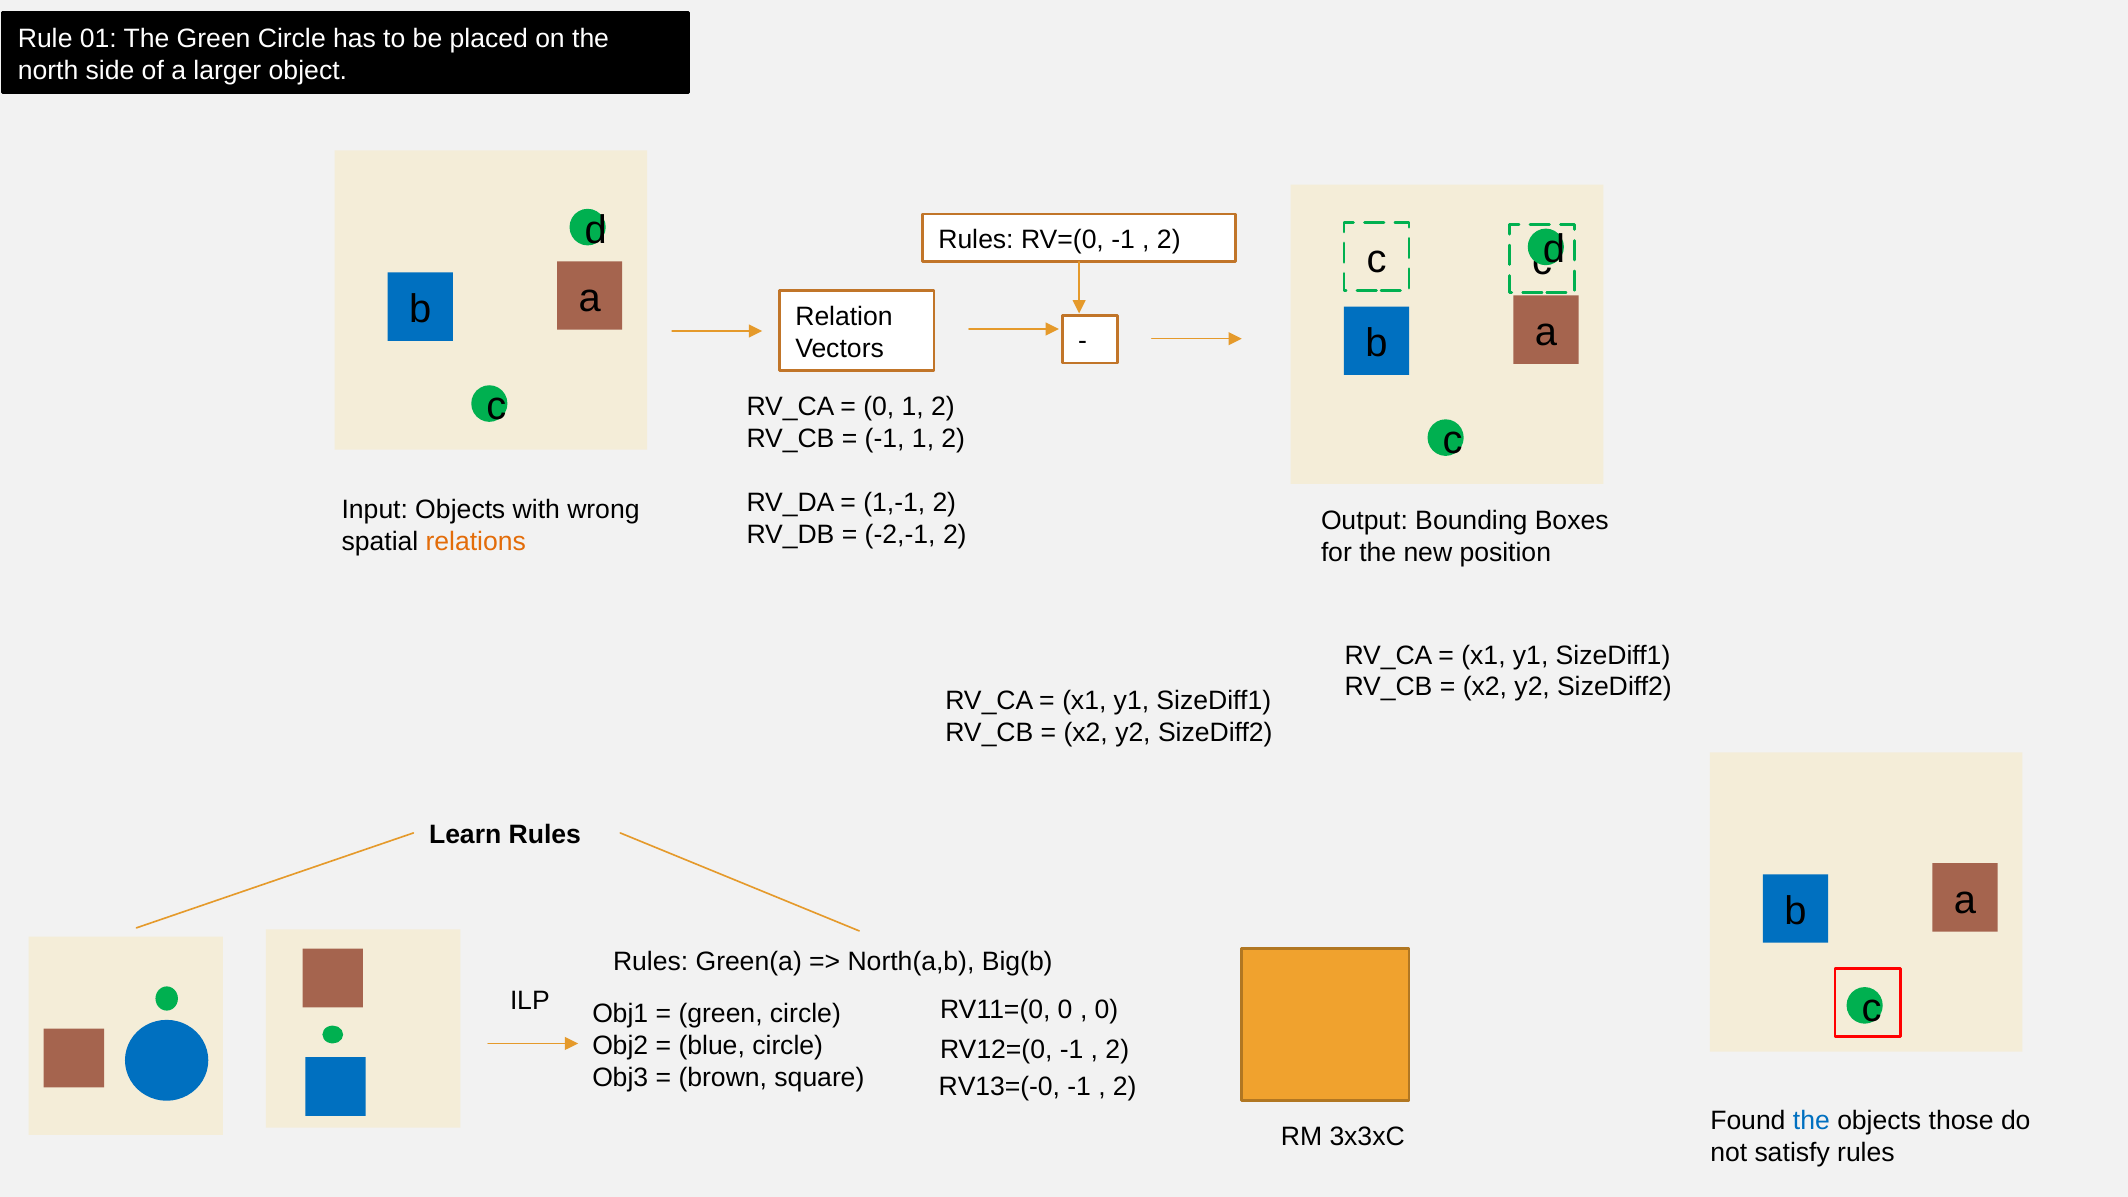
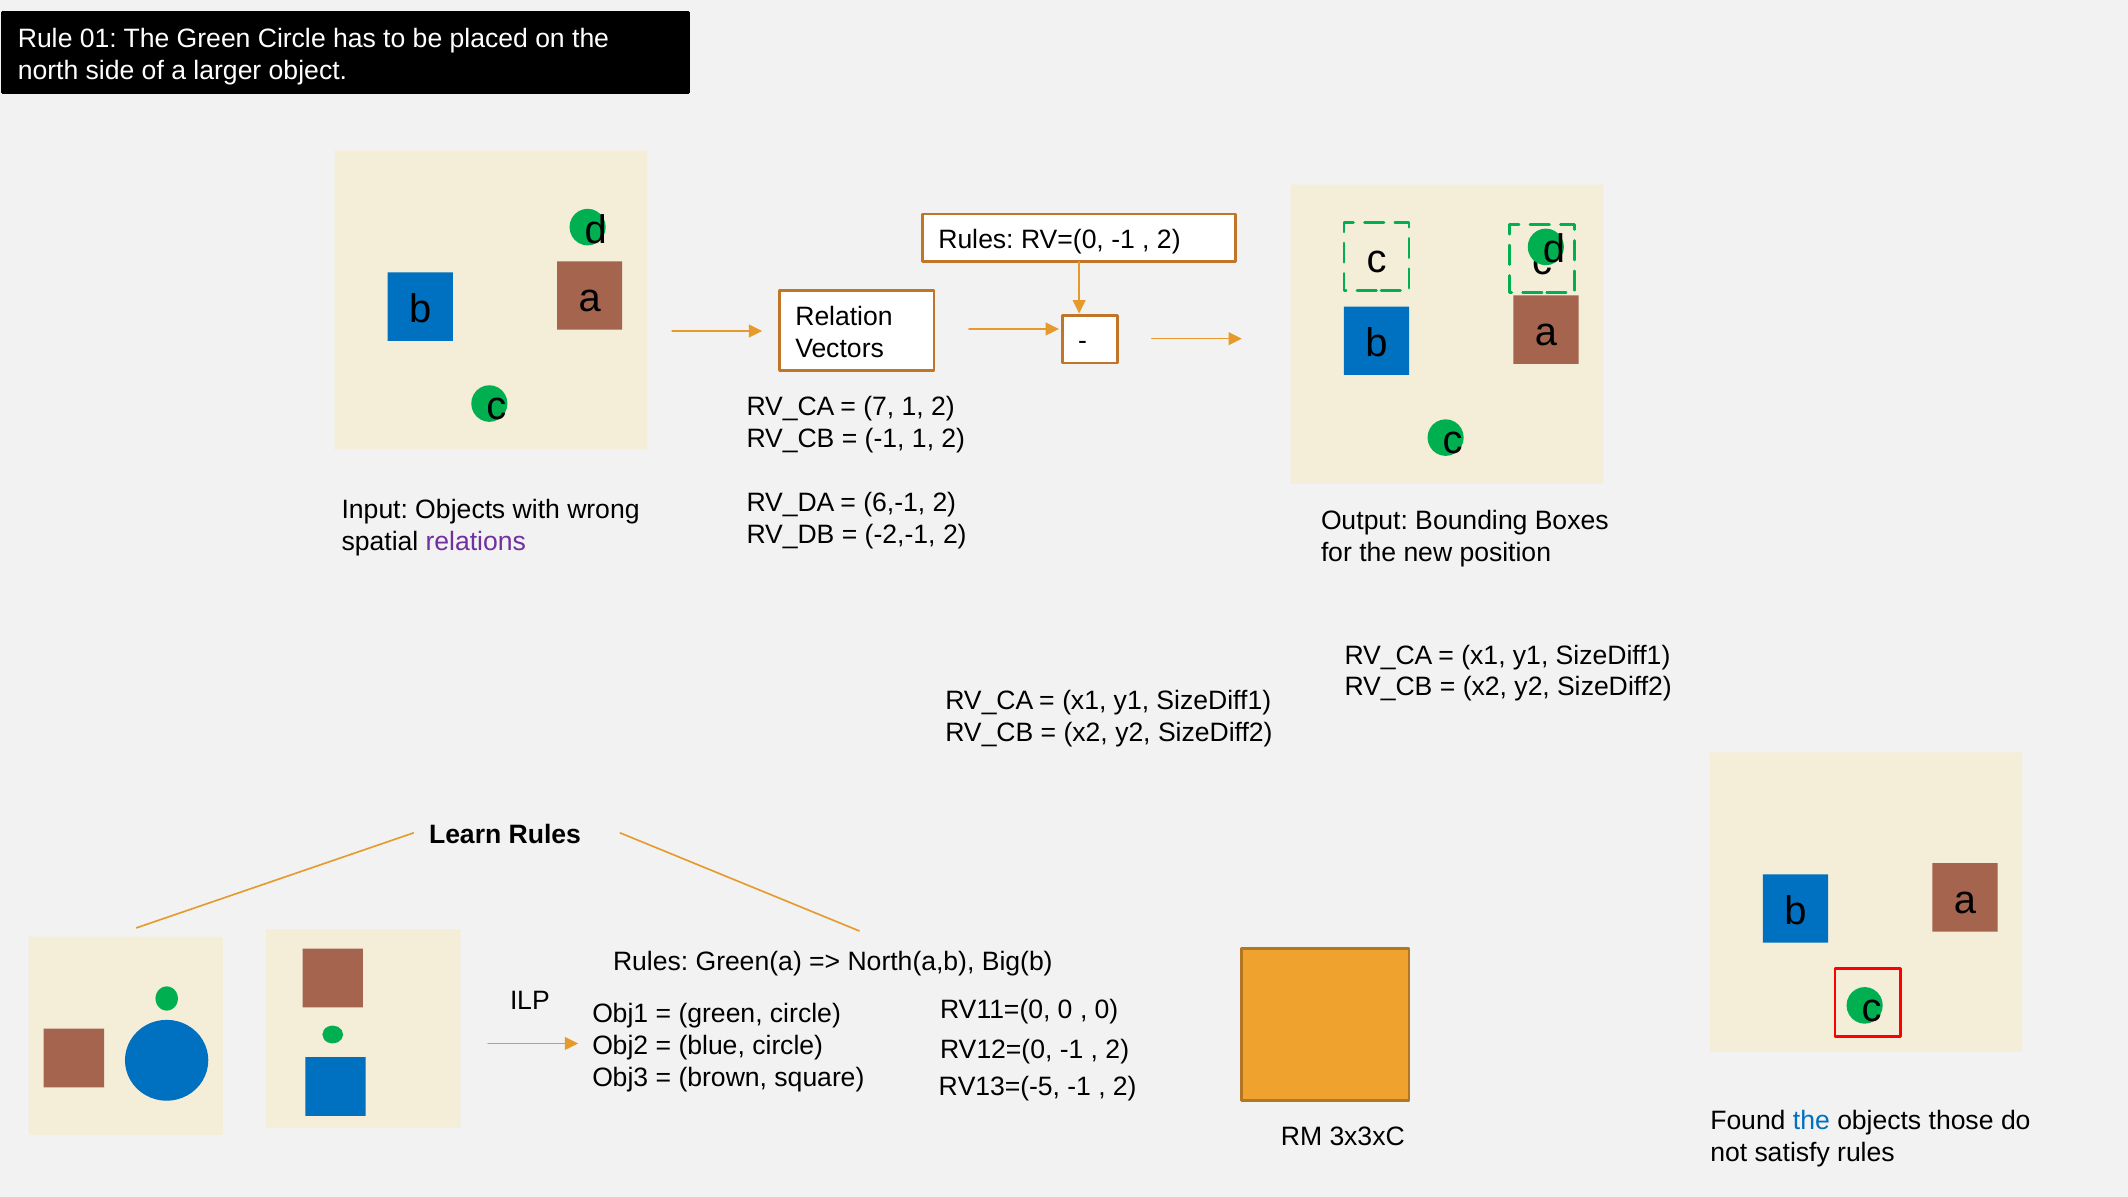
0 at (879, 407): 0 -> 7
1,-1: 1,-1 -> 6,-1
relations colour: orange -> purple
RV13=(-0: RV13=(-0 -> RV13=(-5
